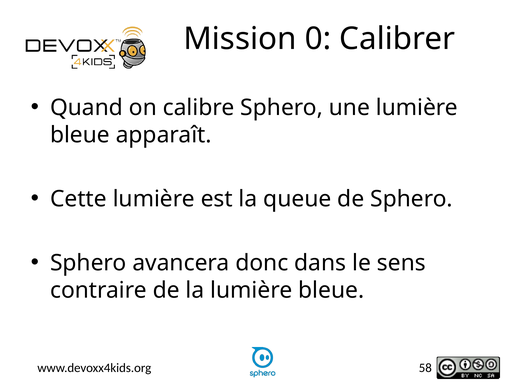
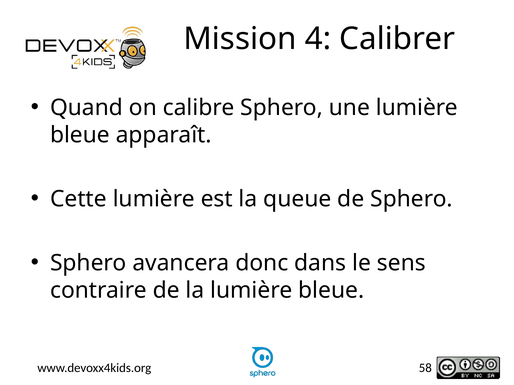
0: 0 -> 4
